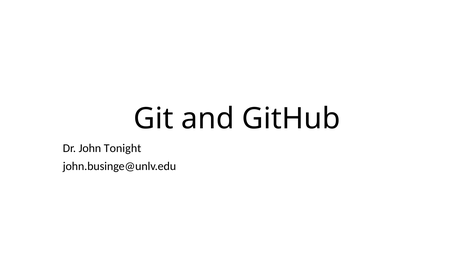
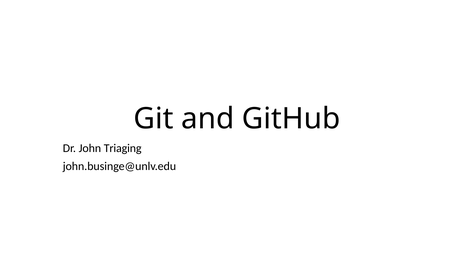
Tonight: Tonight -> Triaging
